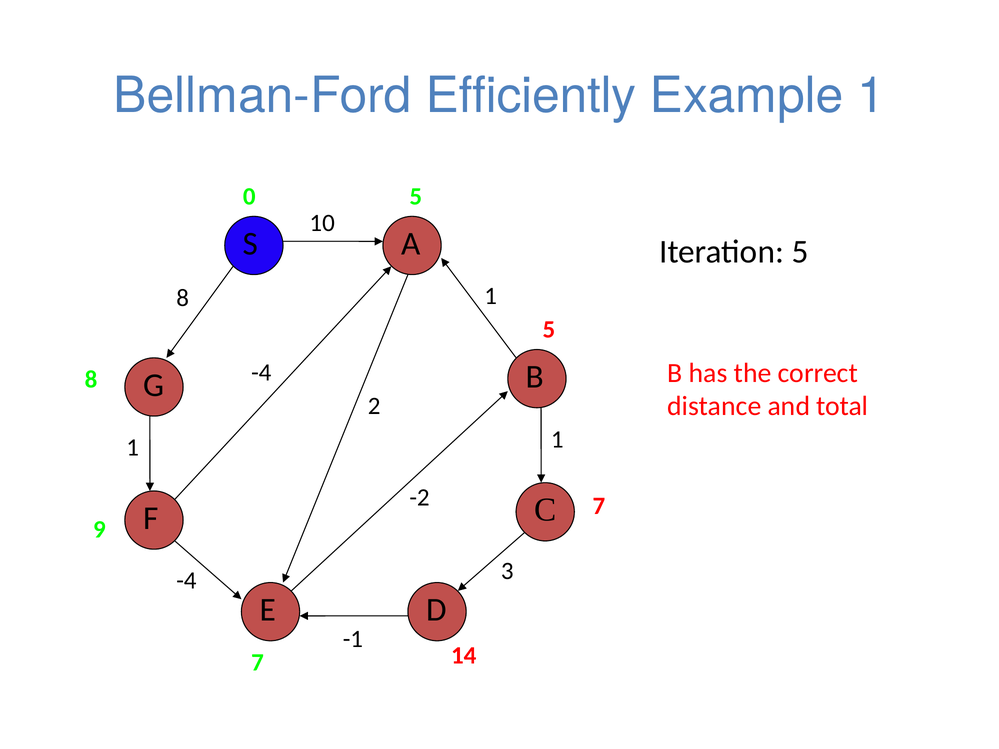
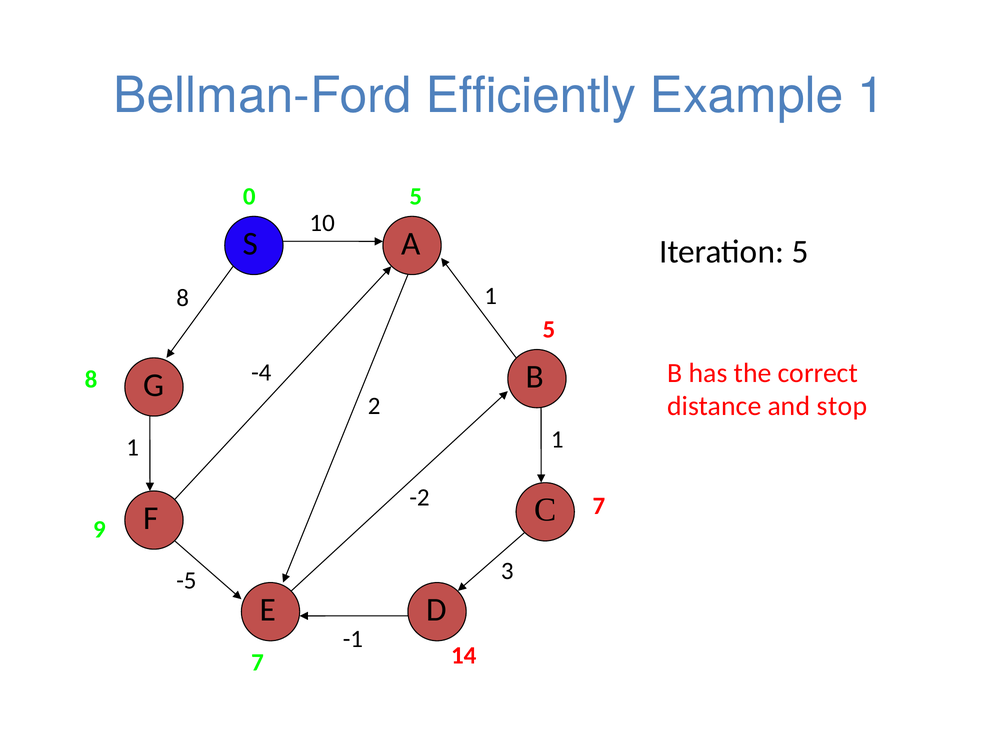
total: total -> stop
-4 at (186, 581): -4 -> -5
